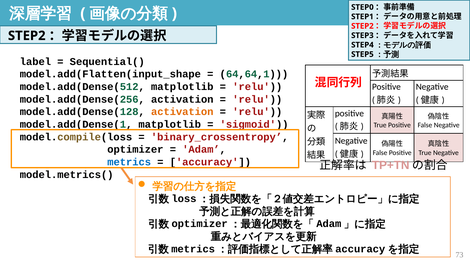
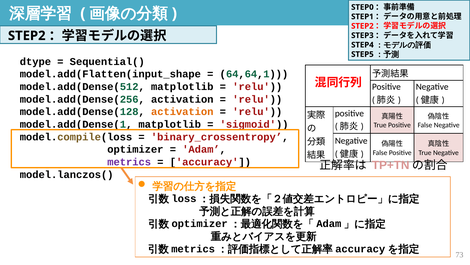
label: label -> dtype
metrics colour: blue -> purple
model.metrics(: model.metrics( -> model.lanczos(
